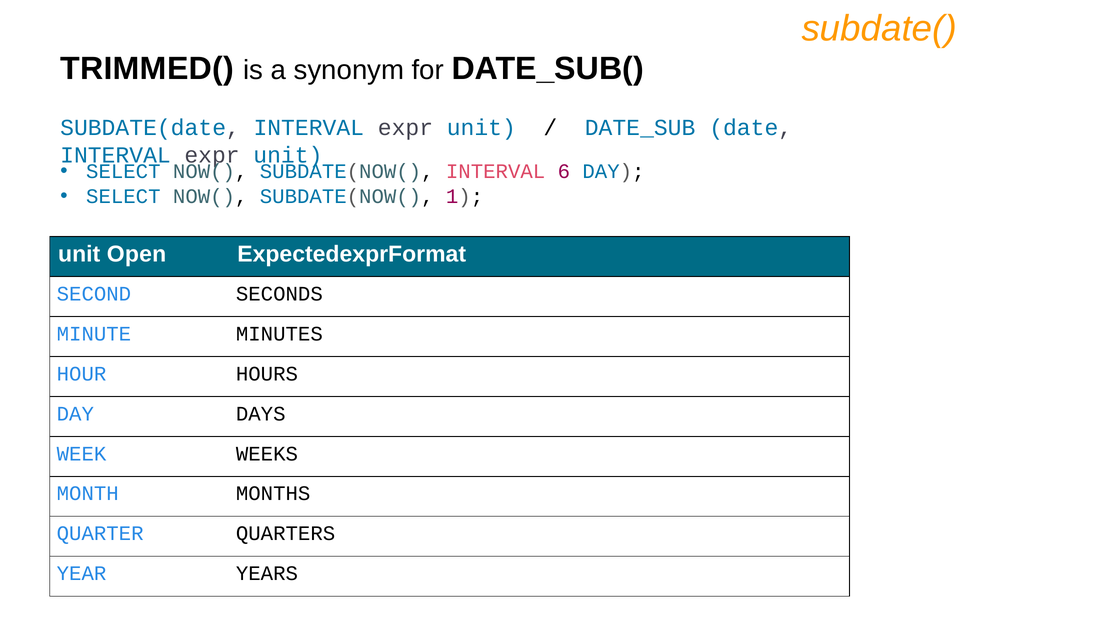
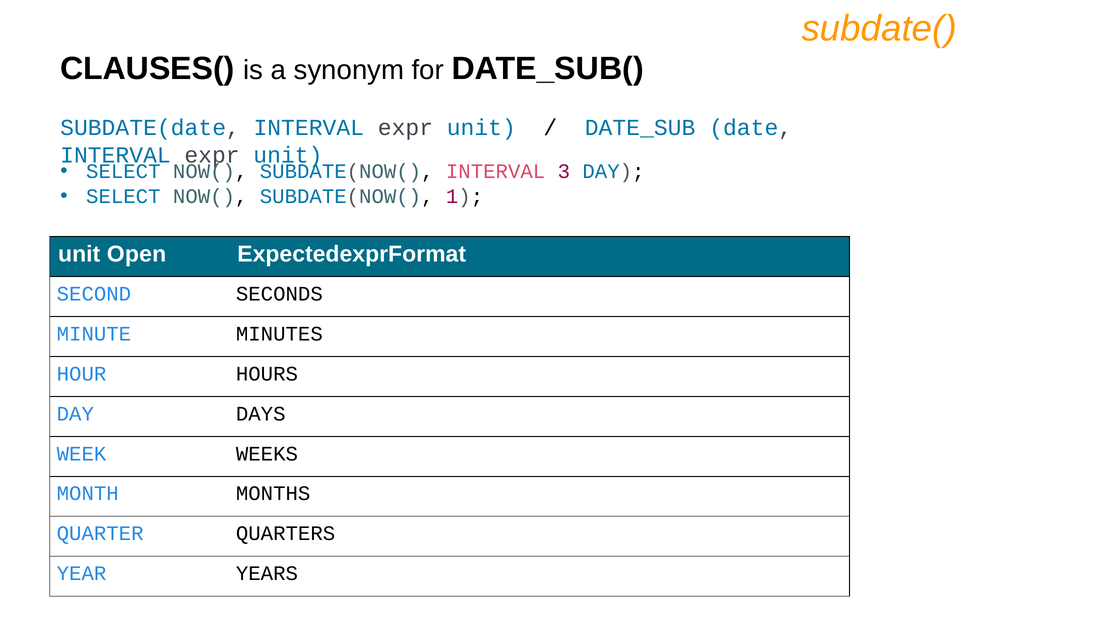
TRIMMED(: TRIMMED( -> CLAUSES(
6: 6 -> 3
